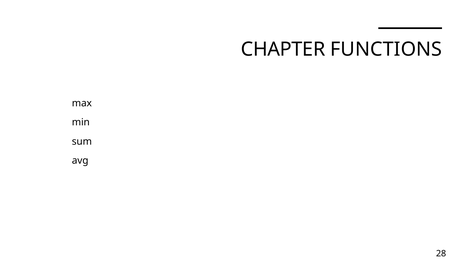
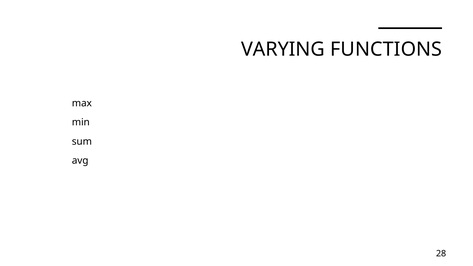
CHAPTER: CHAPTER -> VARYING
